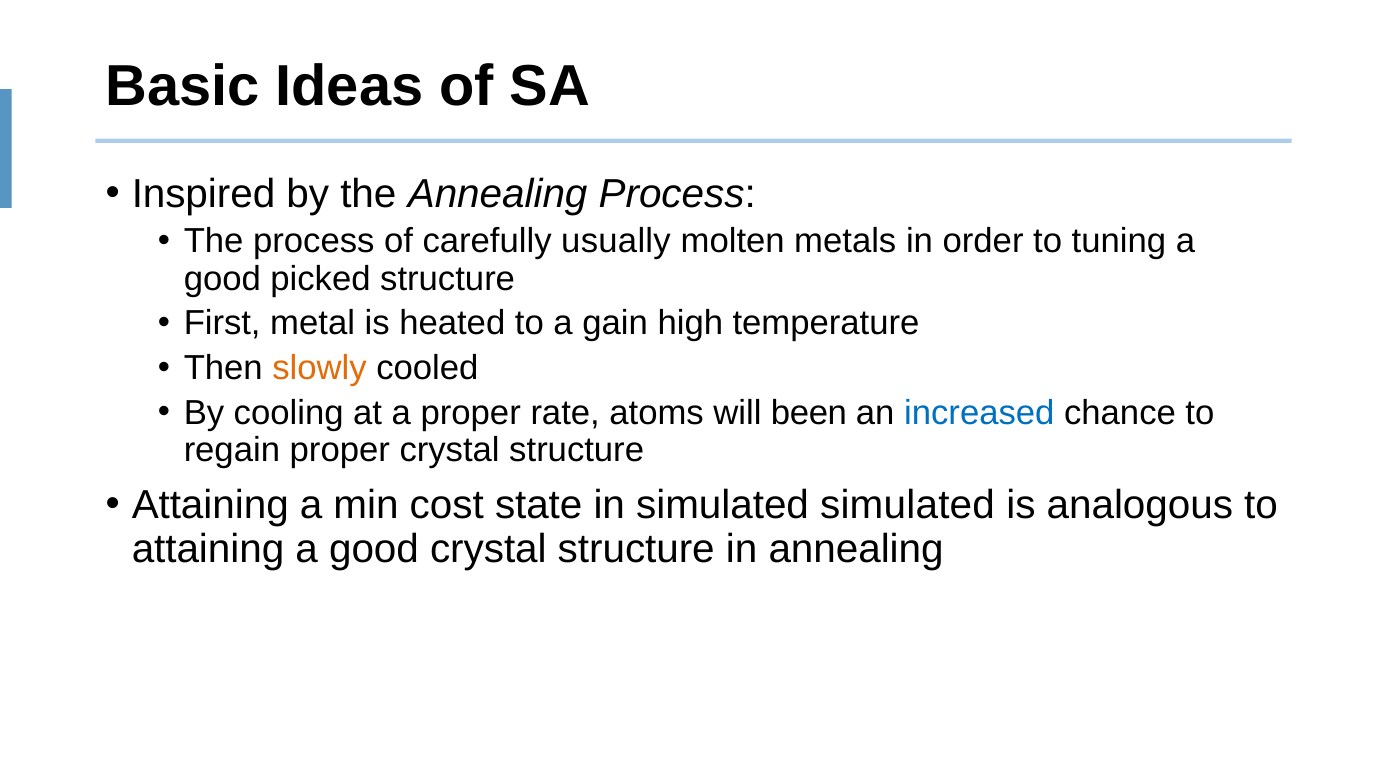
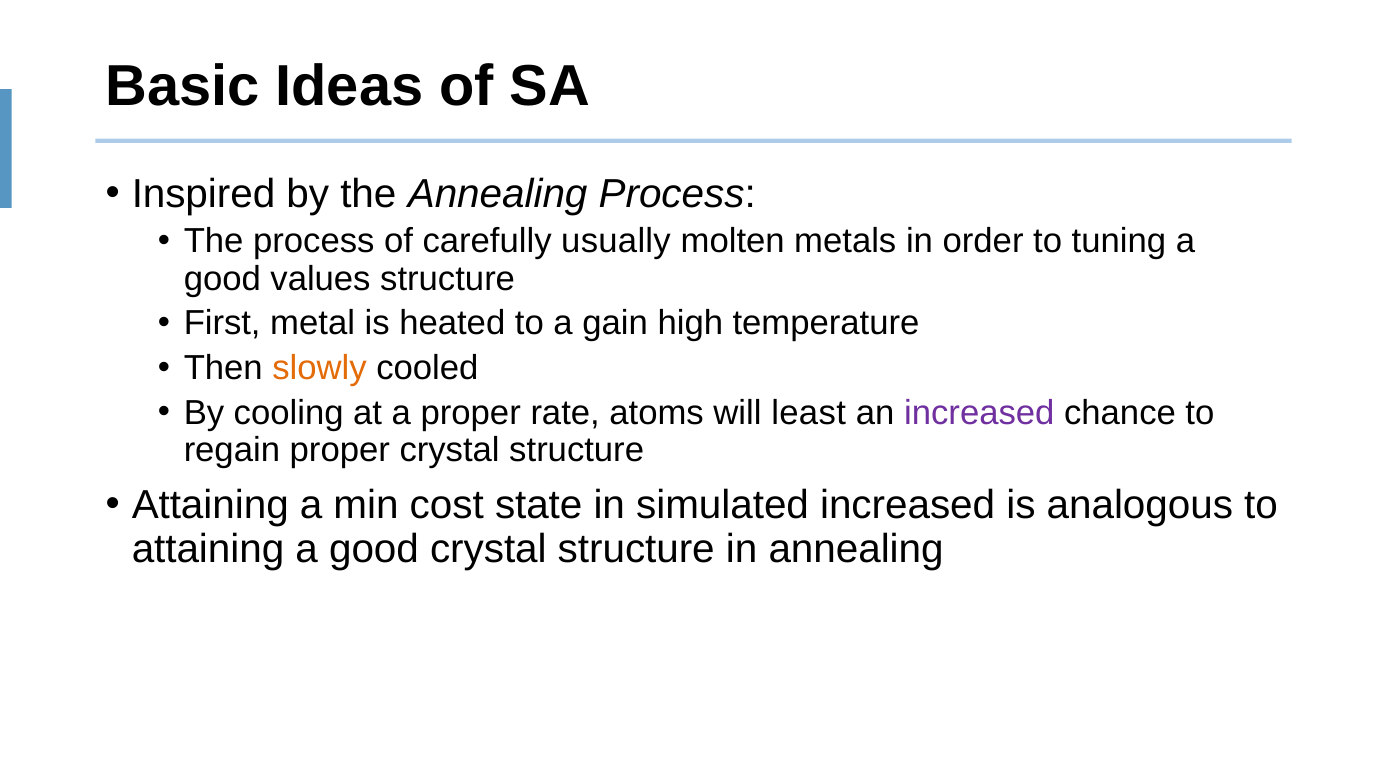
picked: picked -> values
been: been -> least
increased at (979, 413) colour: blue -> purple
simulated simulated: simulated -> increased
